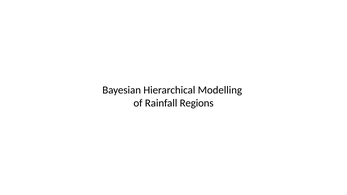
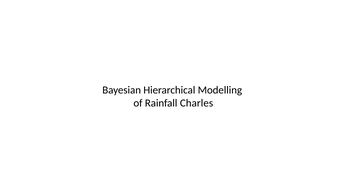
Regions: Regions -> Charles
